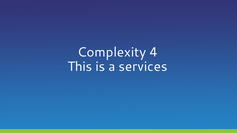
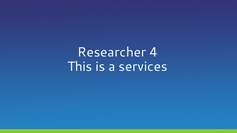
Complexity: Complexity -> Researcher
